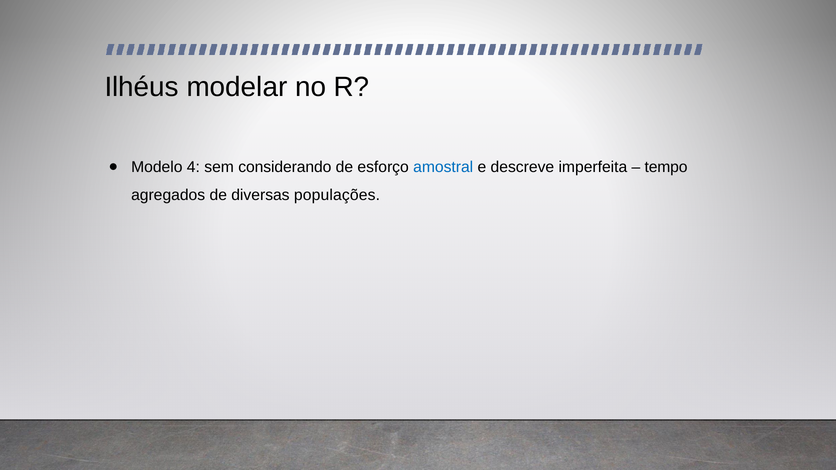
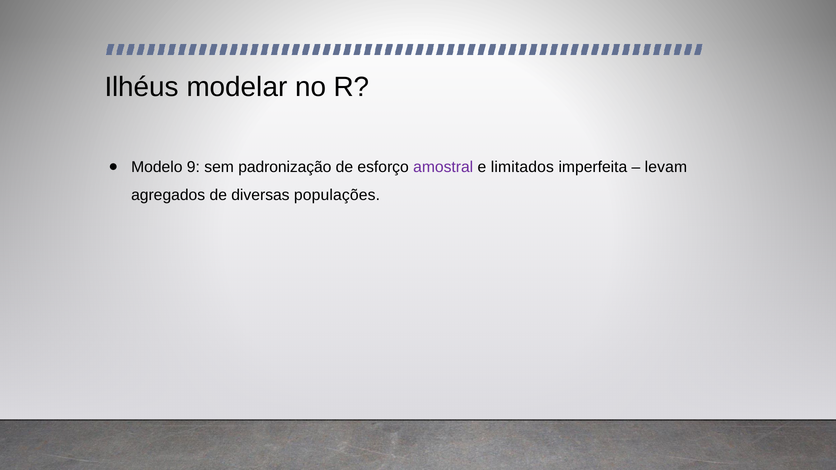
4: 4 -> 9
considerando: considerando -> padronização
amostral colour: blue -> purple
descreve: descreve -> limitados
tempo: tempo -> levam
